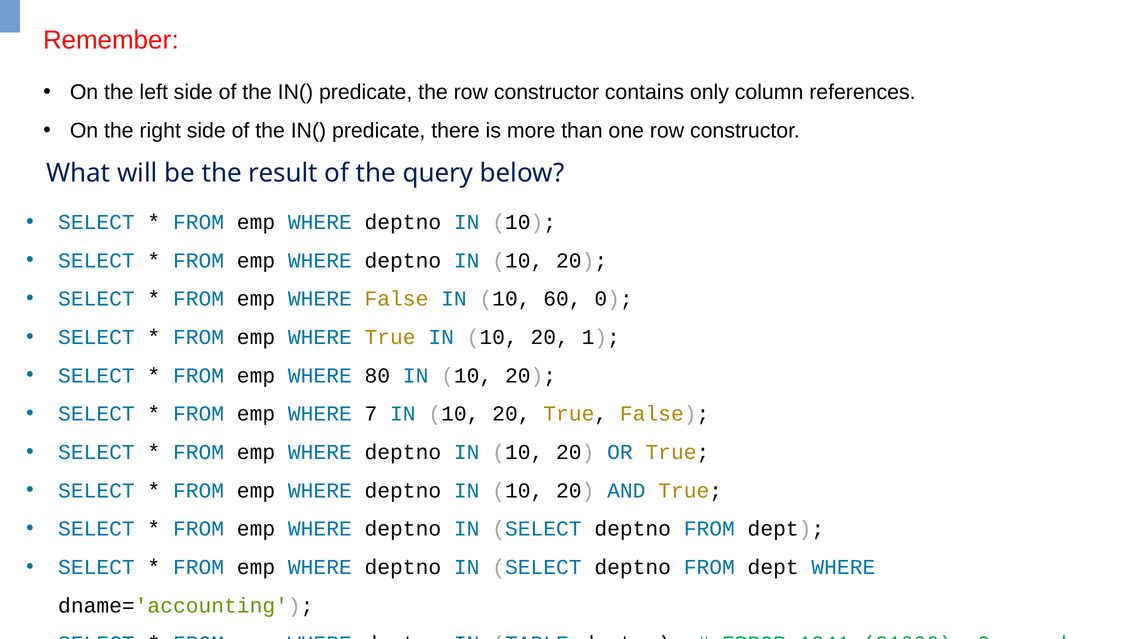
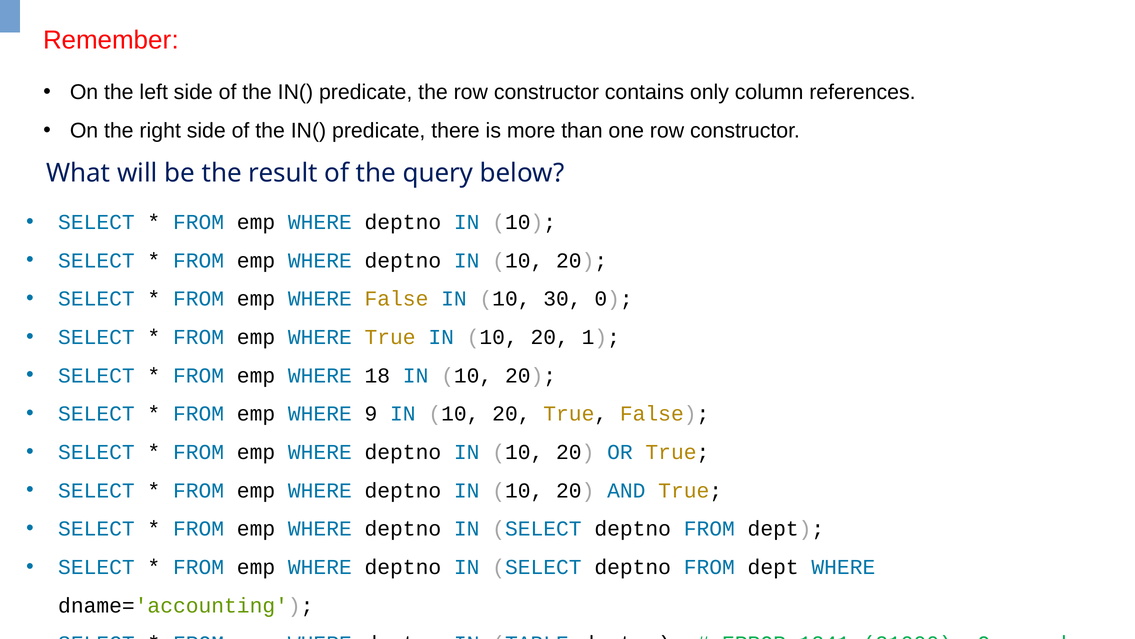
60: 60 -> 30
80: 80 -> 18
7: 7 -> 9
